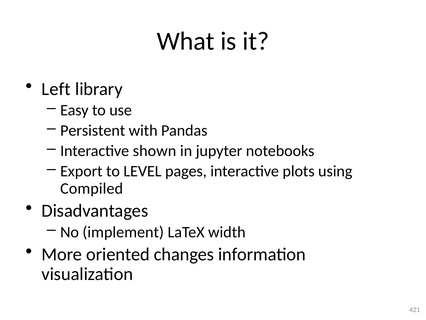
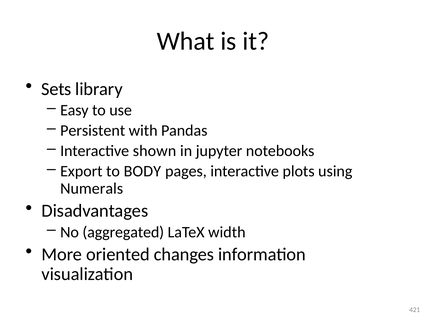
Left: Left -> Sets
LEVEL: LEVEL -> BODY
Compiled: Compiled -> Numerals
implement: implement -> aggregated
